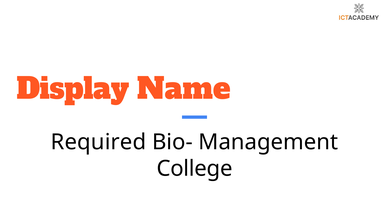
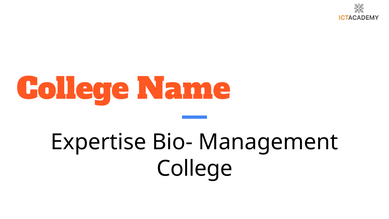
Display at (73, 89): Display -> College
Required: Required -> Expertise
